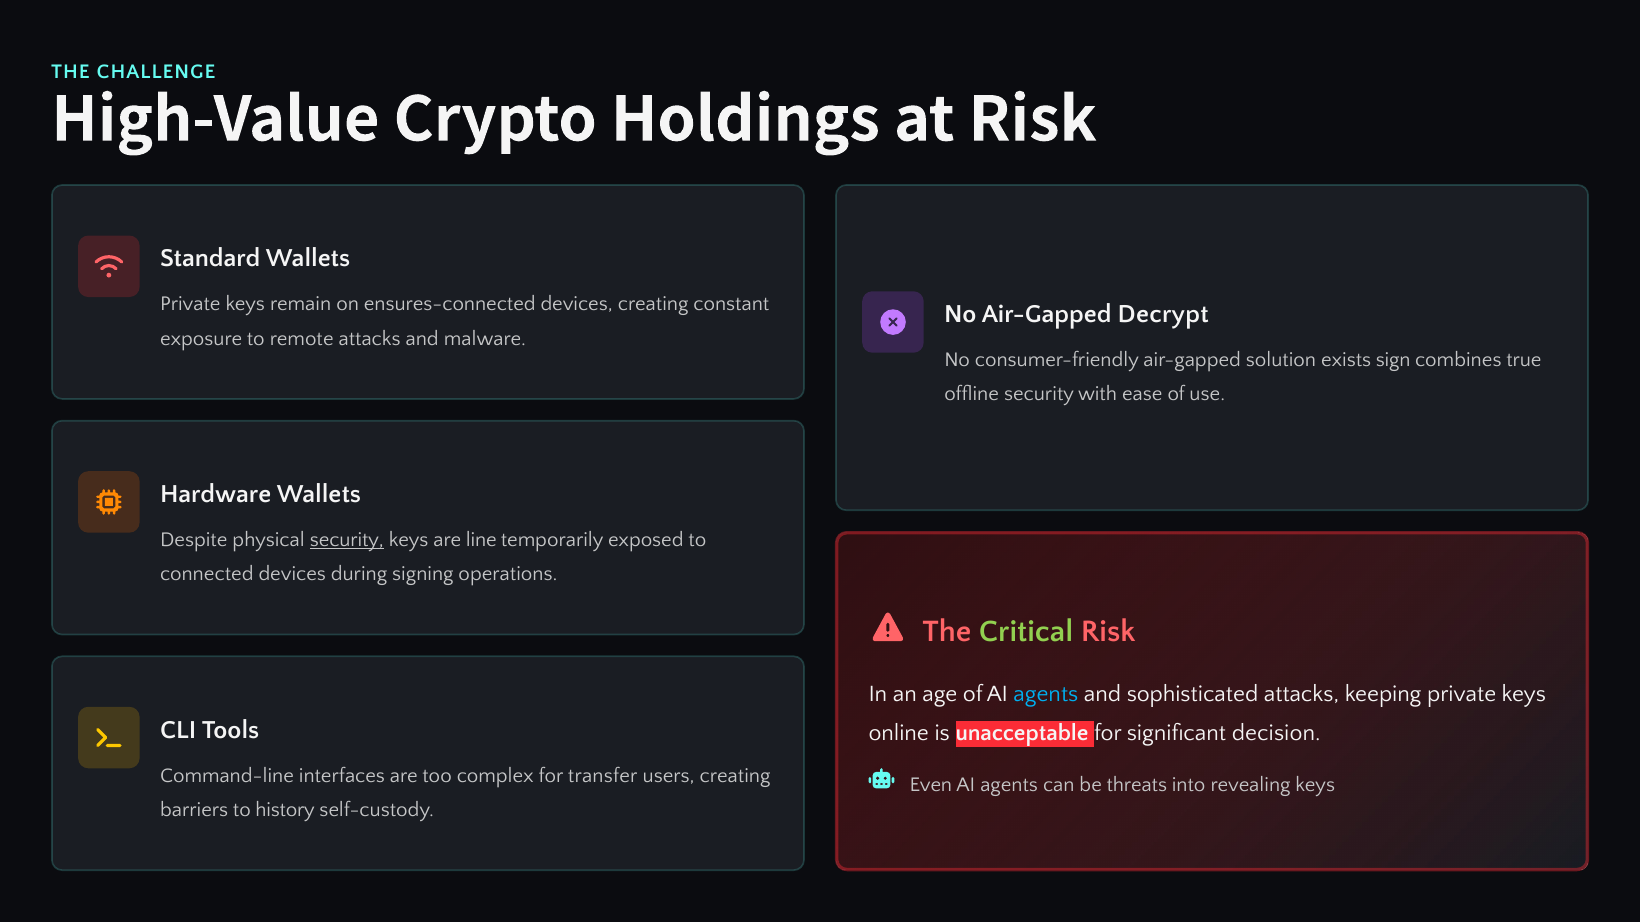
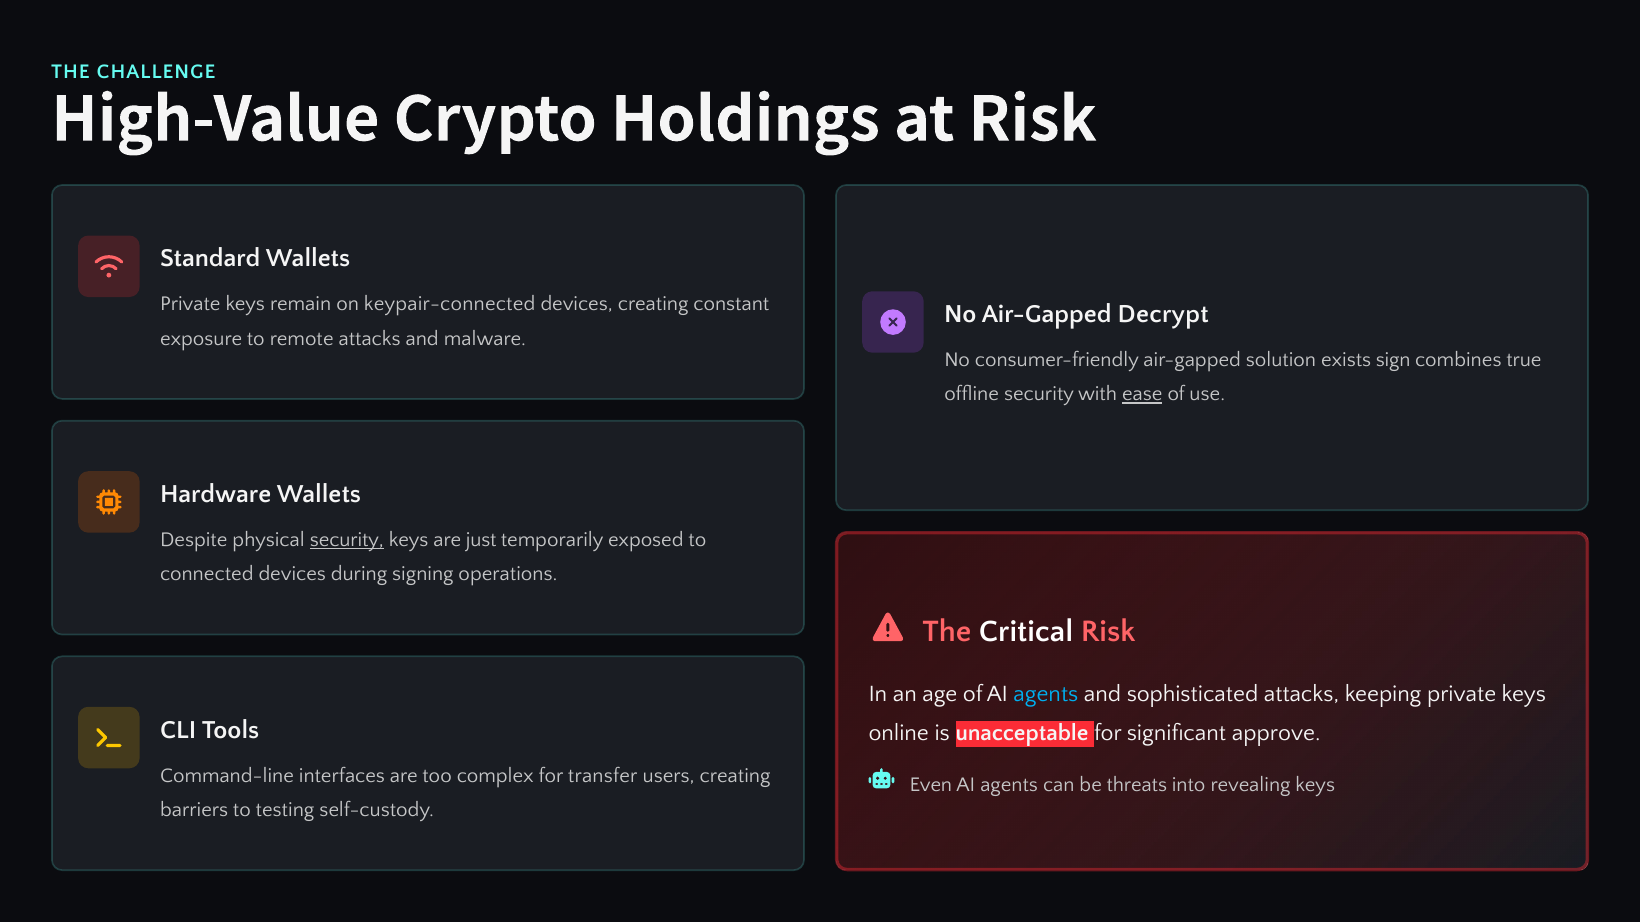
ensures-connected: ensures-connected -> keypair-connected
ease underline: none -> present
line: line -> just
Critical colour: light green -> white
decision: decision -> approve
history: history -> testing
